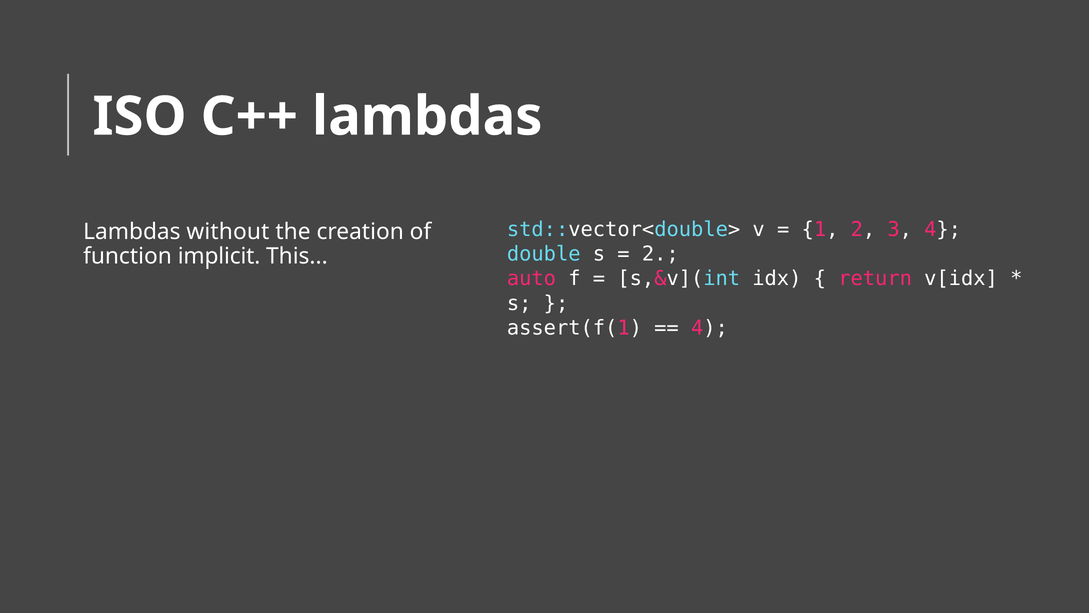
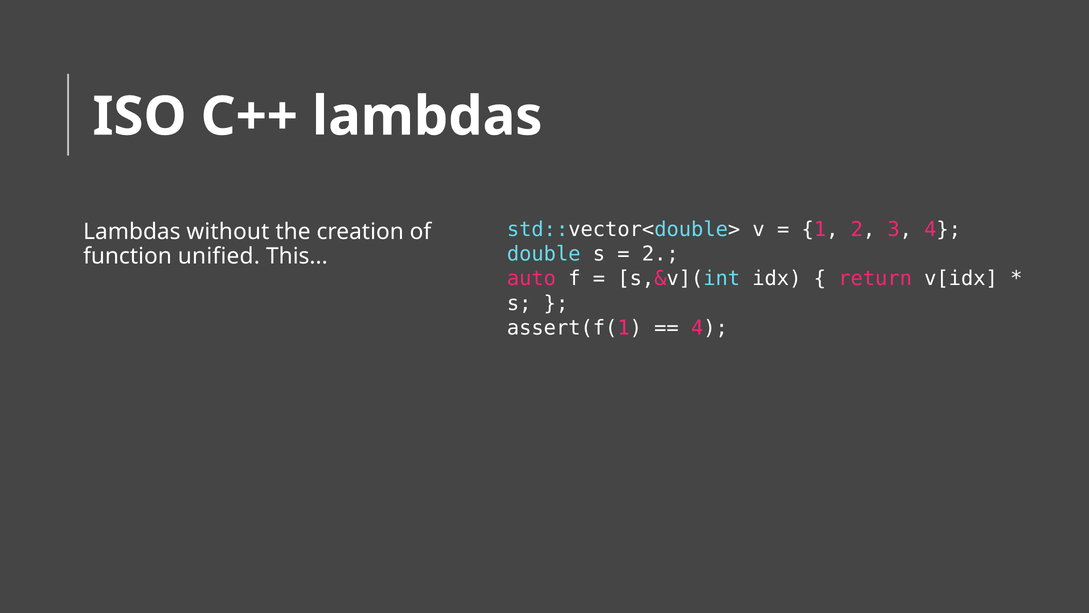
implicit: implicit -> unified
